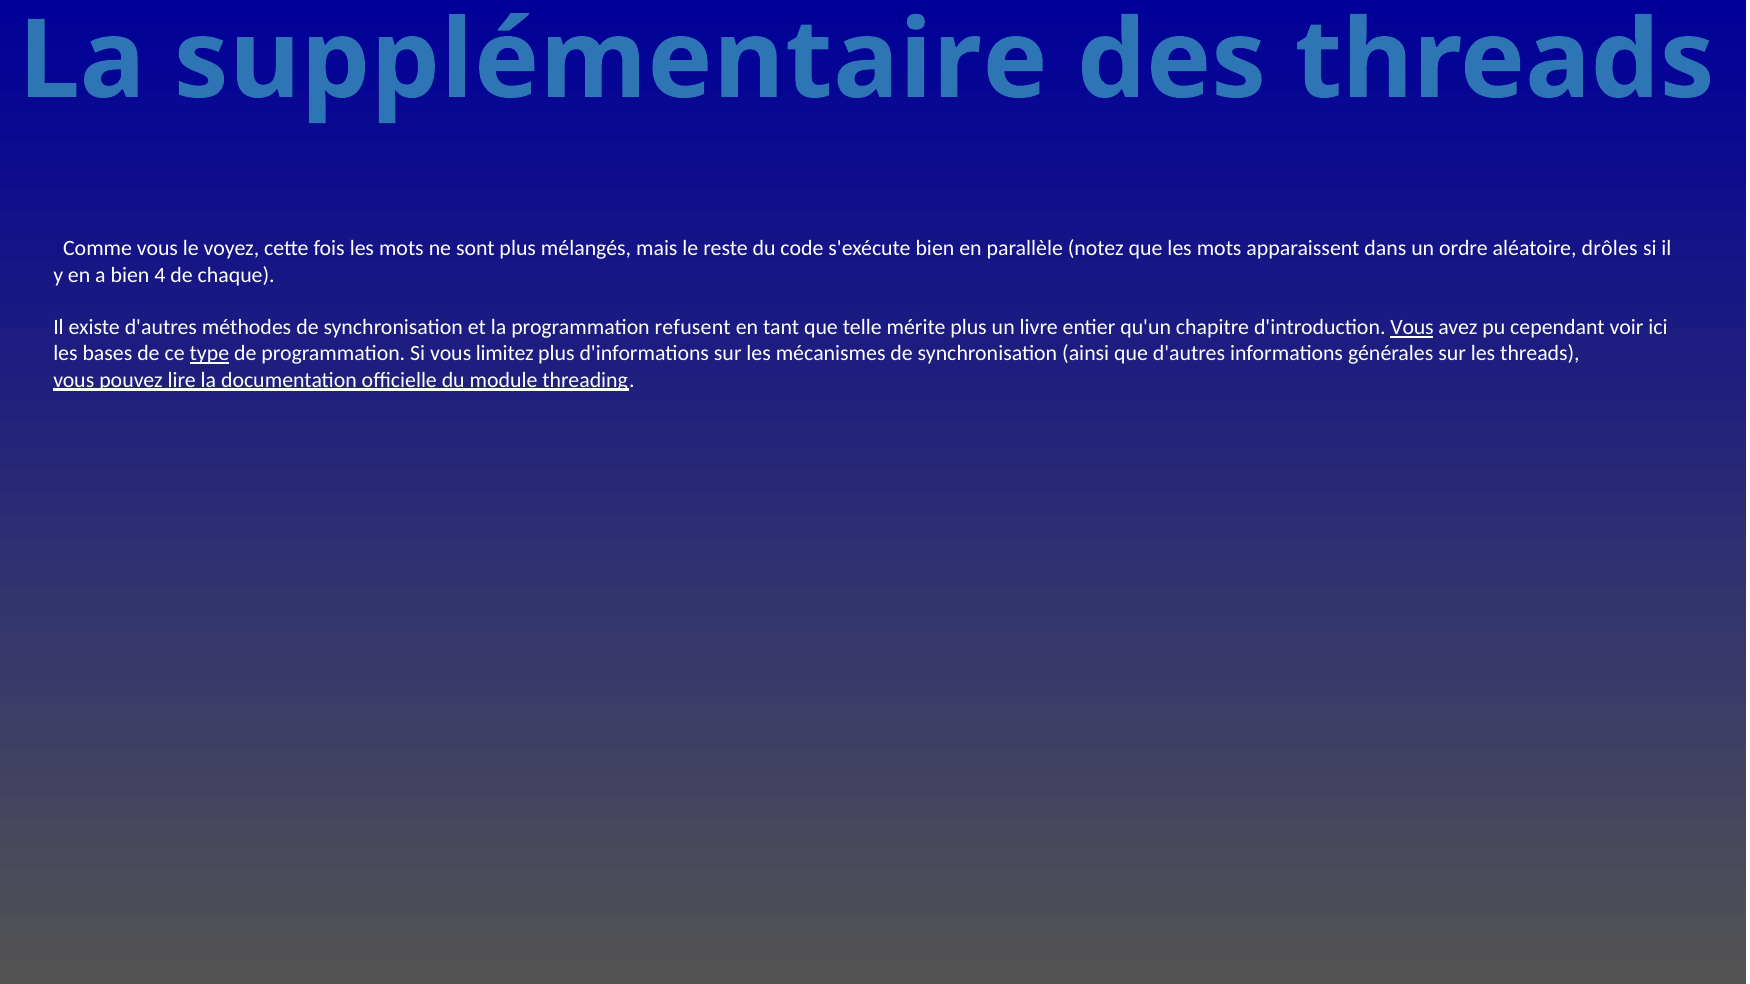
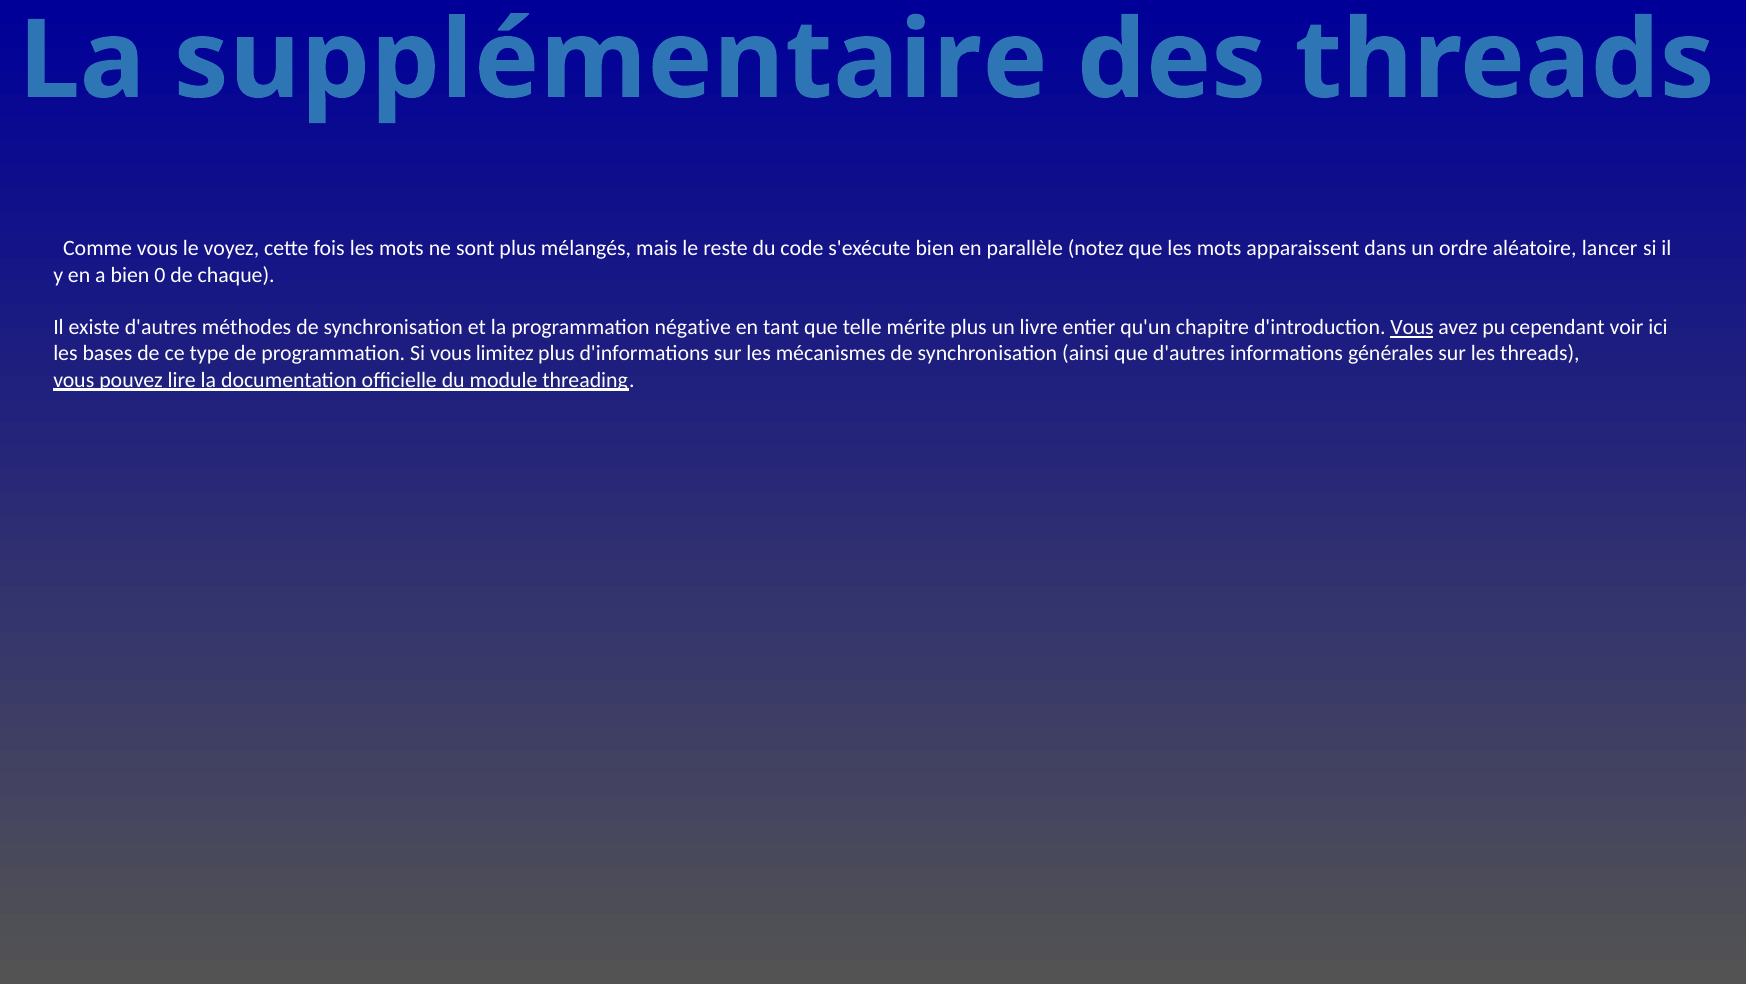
drôles: drôles -> lancer
4: 4 -> 0
refusent: refusent -> négative
type underline: present -> none
